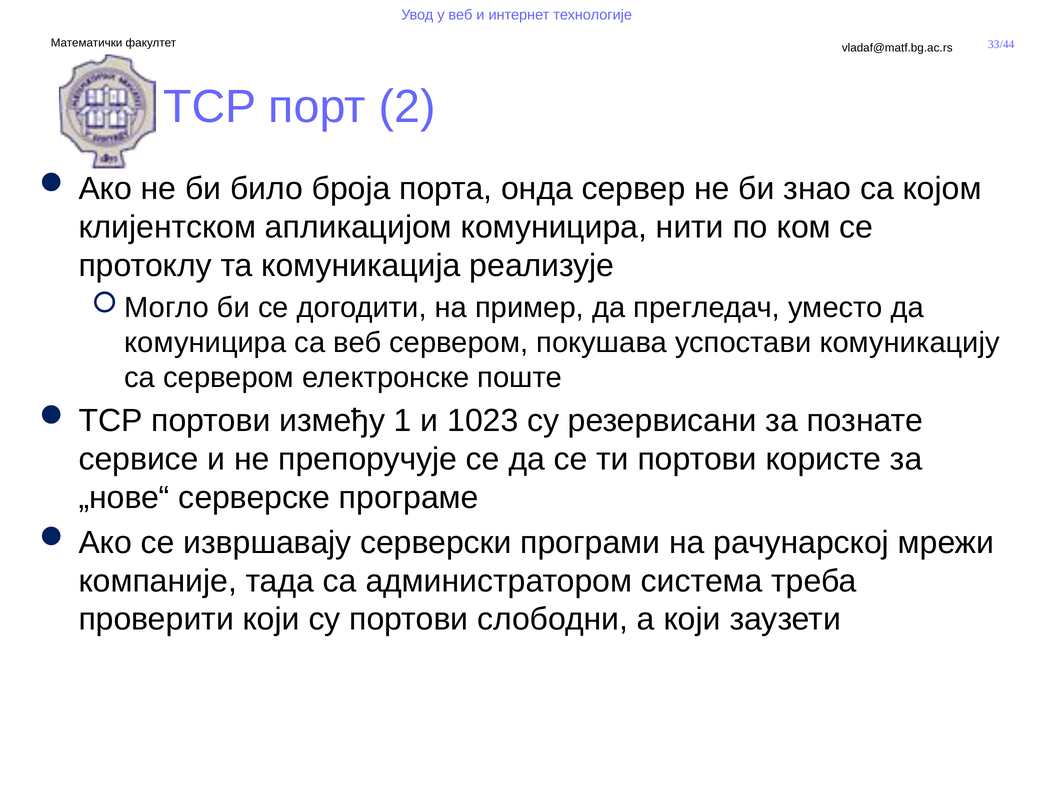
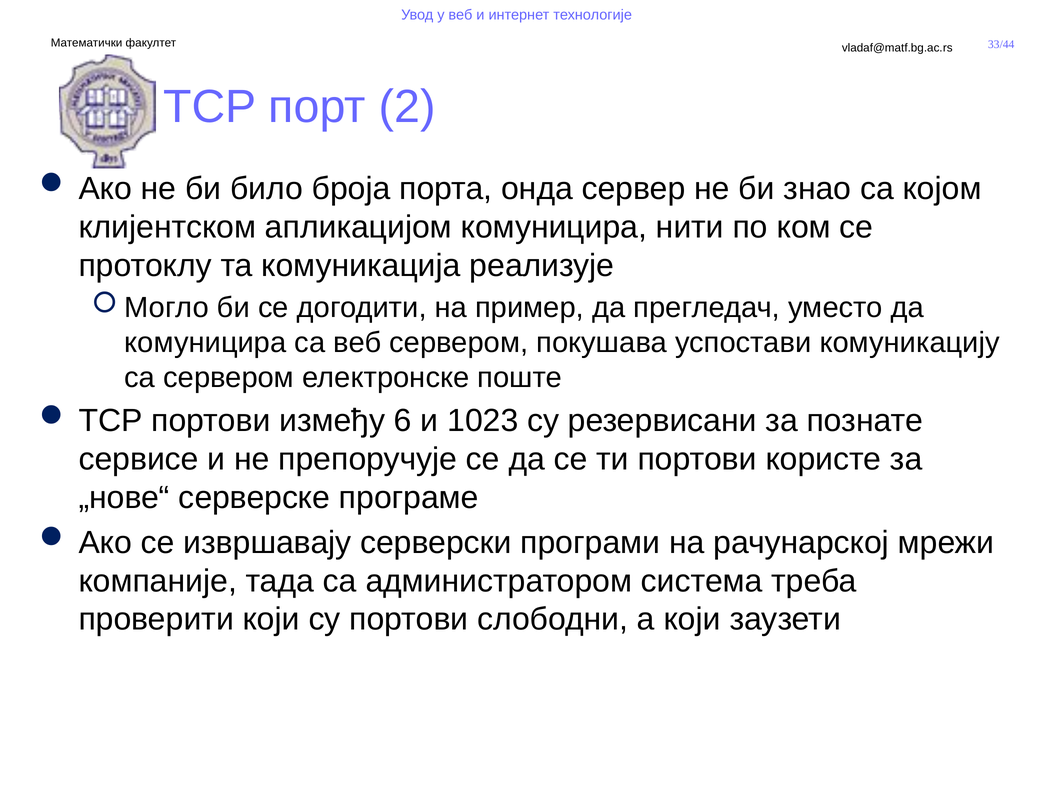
1: 1 -> 6
